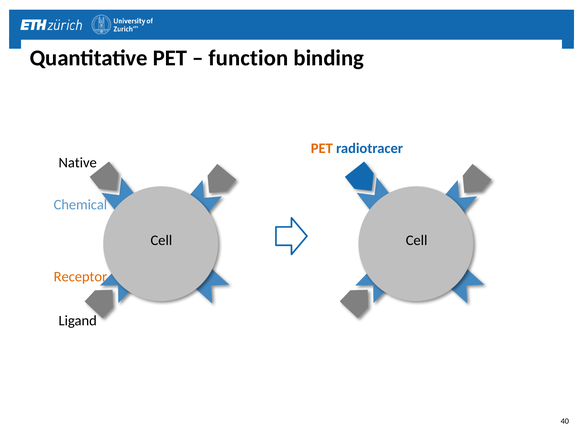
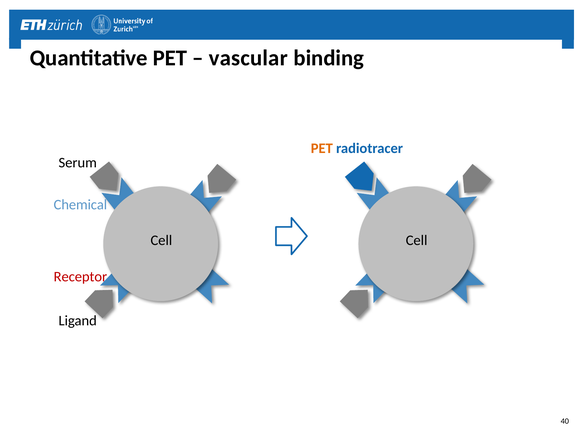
function: function -> vascular
Native: Native -> Serum
Receptor colour: orange -> red
